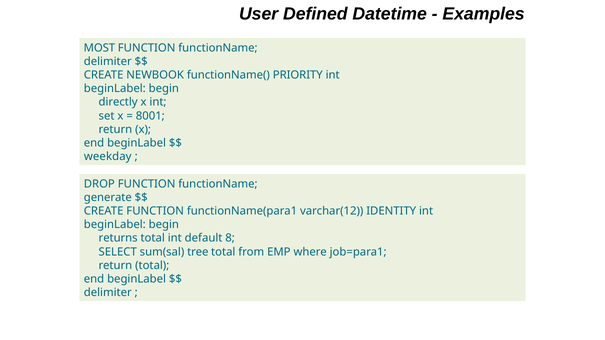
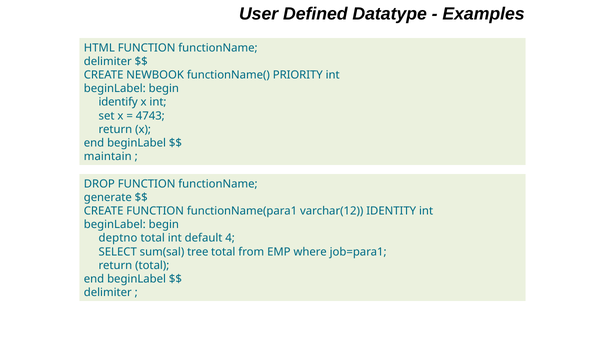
Datetime: Datetime -> Datatype
MOST: MOST -> HTML
directly: directly -> identify
8001: 8001 -> 4743
weekday: weekday -> maintain
returns: returns -> deptno
8: 8 -> 4
